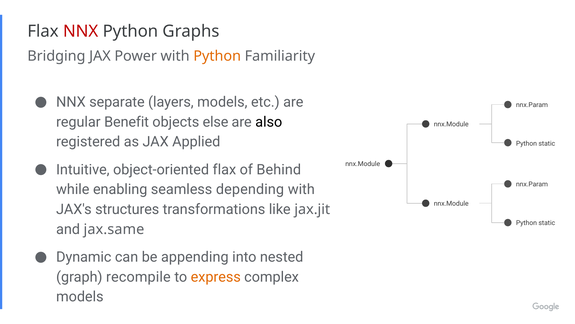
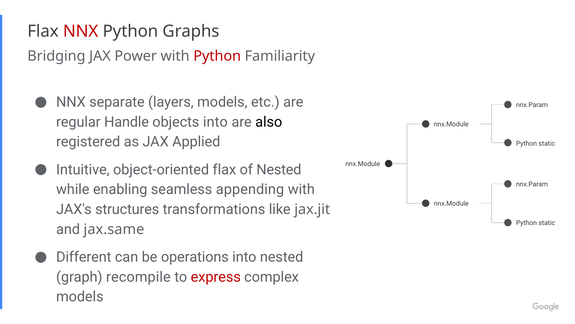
Python at (217, 56) colour: orange -> red
Benefit: Benefit -> Handle
objects else: else -> into
of Behind: Behind -> Nested
depending: depending -> appending
Dynamic: Dynamic -> Different
appending: appending -> operations
express colour: orange -> red
